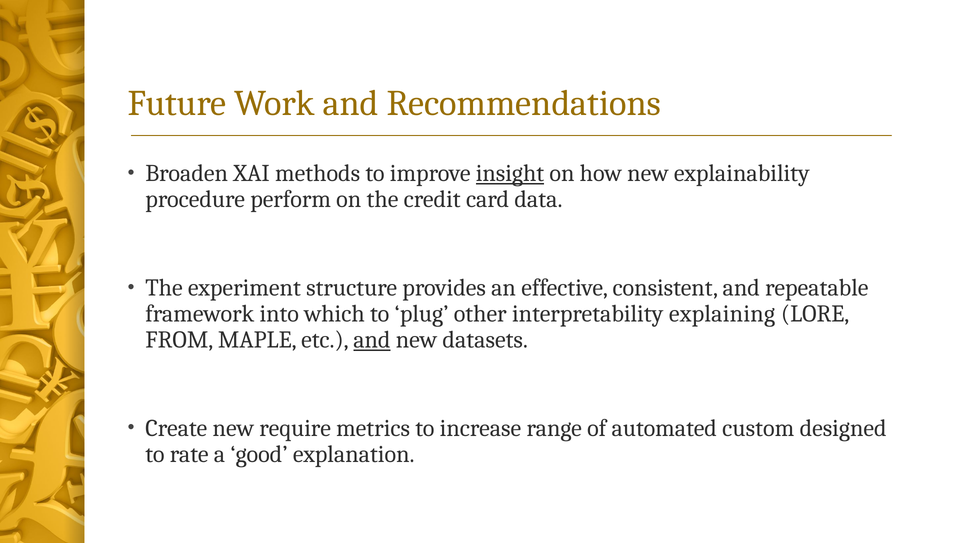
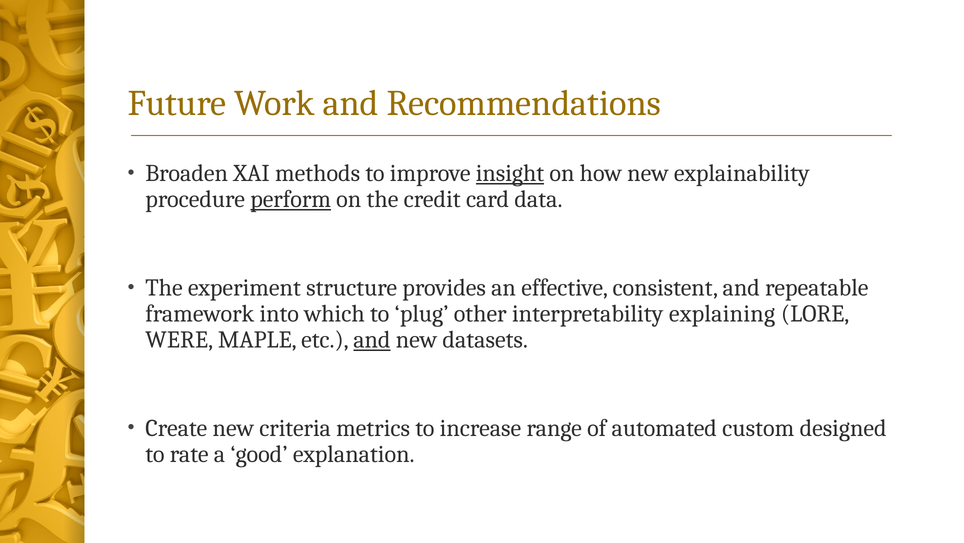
perform underline: none -> present
FROM: FROM -> WERE
require: require -> criteria
